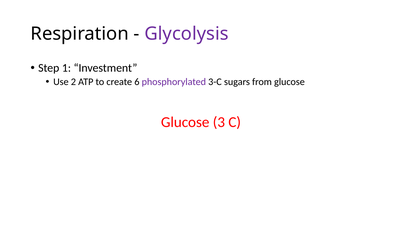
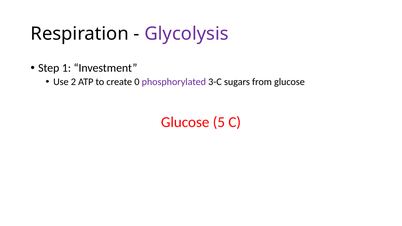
6: 6 -> 0
3: 3 -> 5
